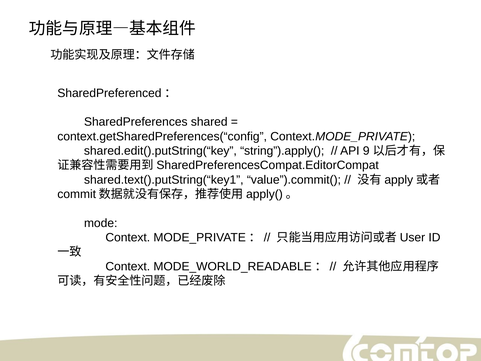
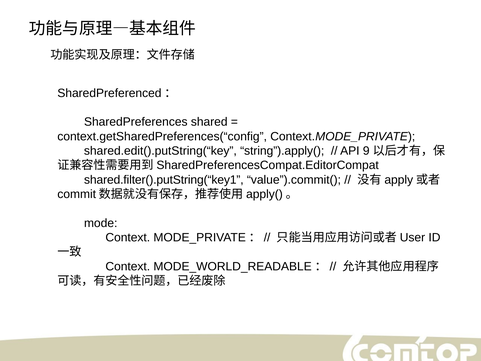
shared.text().putString(“key1: shared.text().putString(“key1 -> shared.filter().putString(“key1
